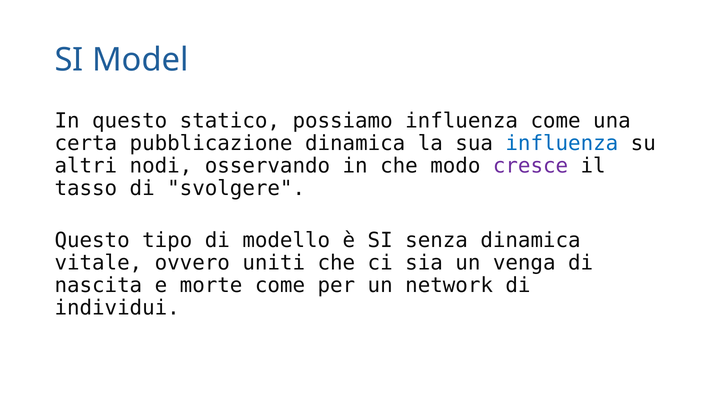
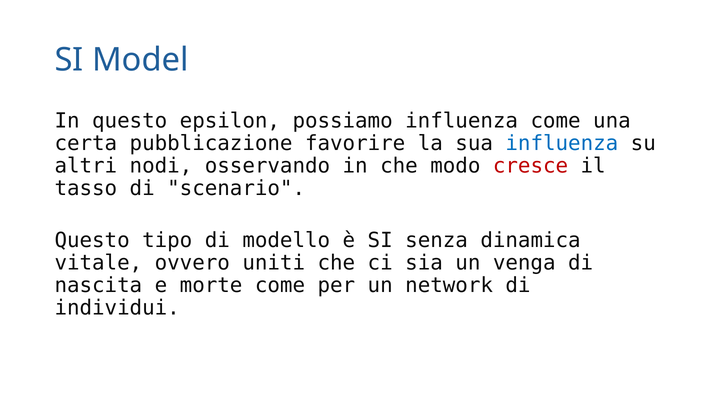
statico: statico -> epsilon
pubblicazione dinamica: dinamica -> favorire
cresce colour: purple -> red
svolgere: svolgere -> scenario
